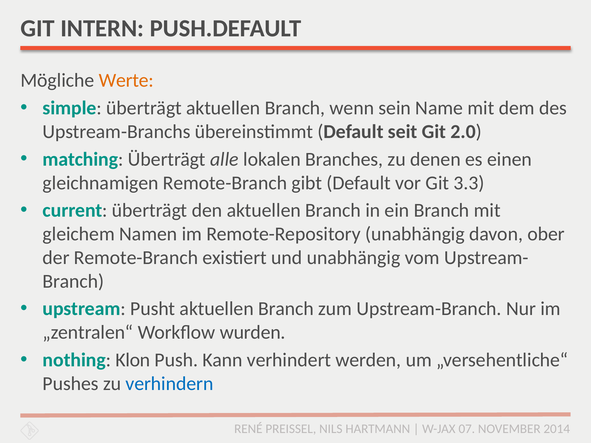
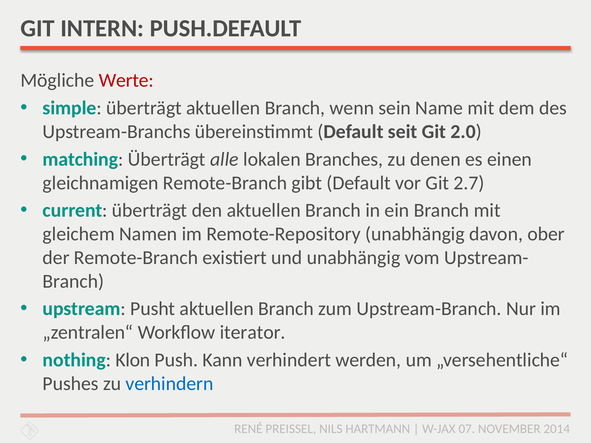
Werte colour: orange -> red
3.3: 3.3 -> 2.7
wurden: wurden -> iterator
